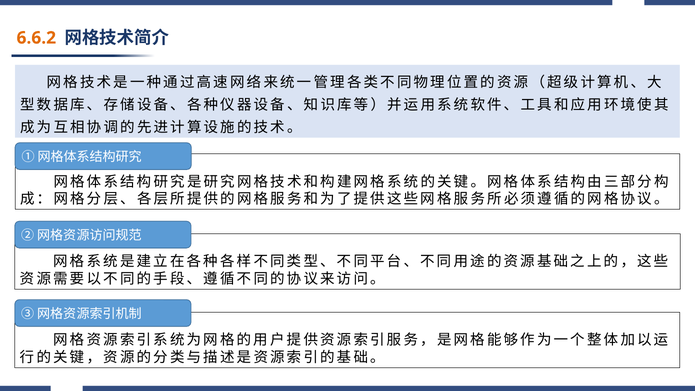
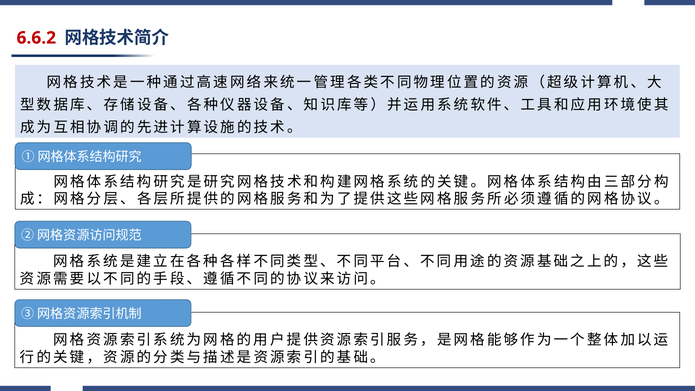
6.6.2 colour: orange -> red
